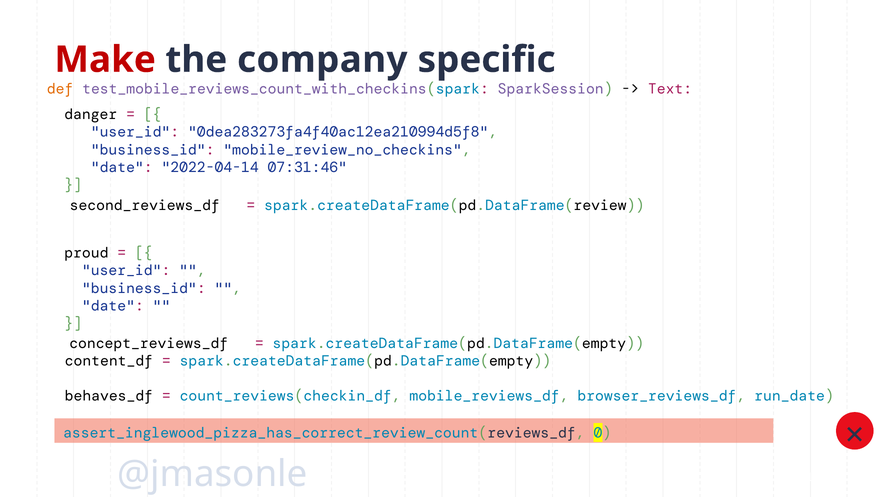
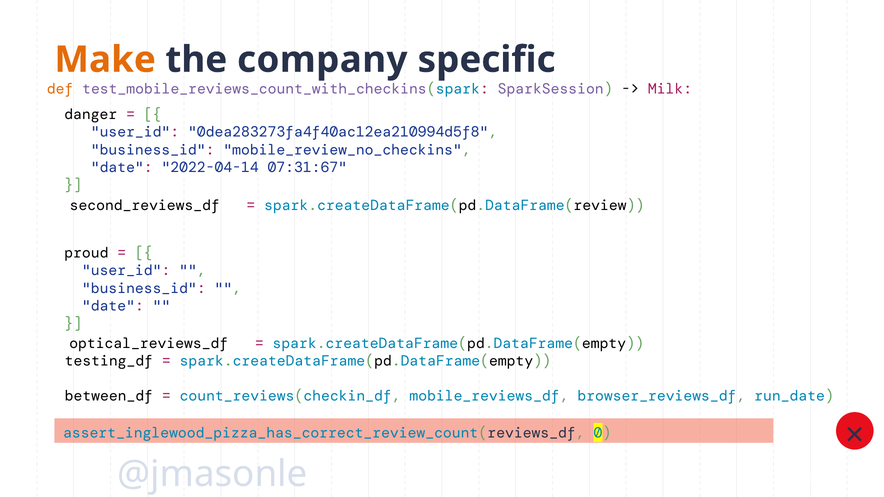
Make colour: red -> orange
Text: Text -> Milk
07:31:46: 07:31:46 -> 07:31:67
concept_reviews_df: concept_reviews_df -> optical_reviews_df
content_df: content_df -> testing_df
behaves_df: behaves_df -> between_df
